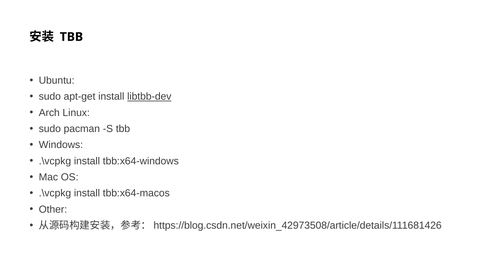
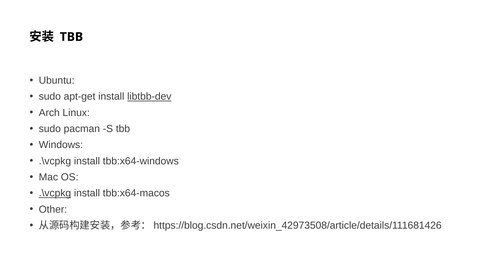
.\vcpkg at (55, 193) underline: none -> present
